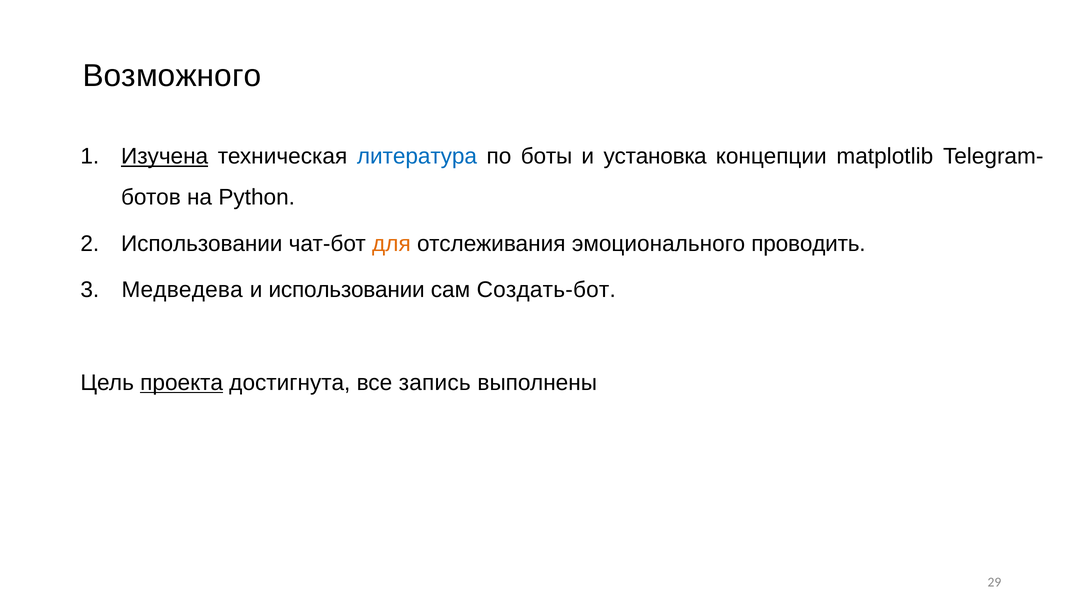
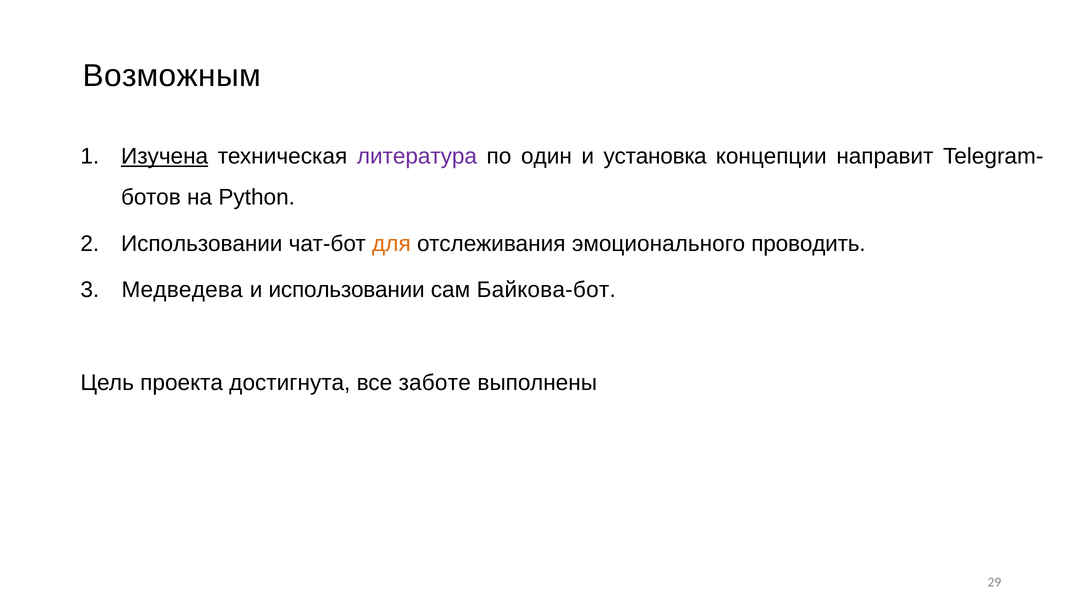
Возможного: Возможного -> Возможным
литература colour: blue -> purple
боты: боты -> один
matplotlib: matplotlib -> направит
Создать-бот: Создать-бот -> Байкова-бот
проекта underline: present -> none
запись: запись -> заботе
